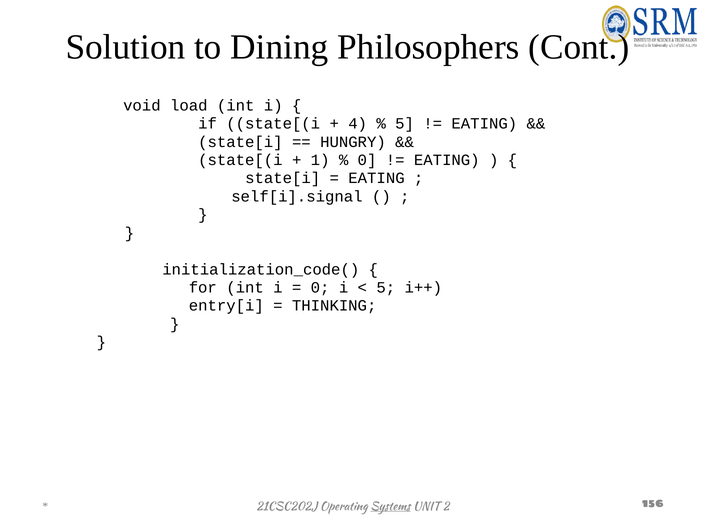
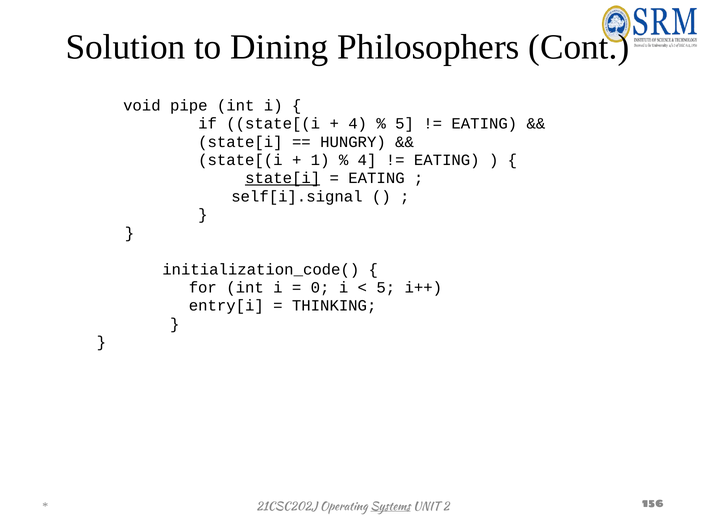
load: load -> pipe
0 at (367, 160): 0 -> 4
state[i at (283, 178) underline: none -> present
